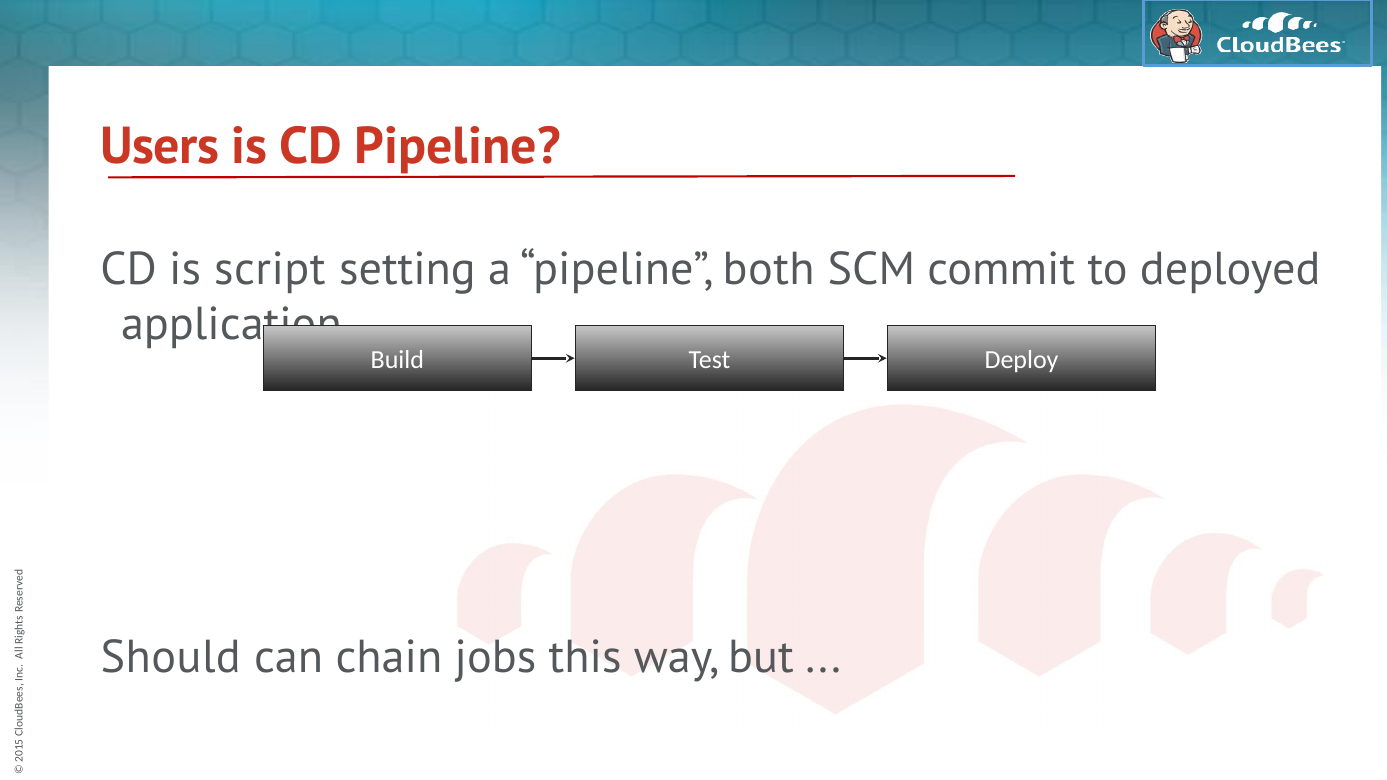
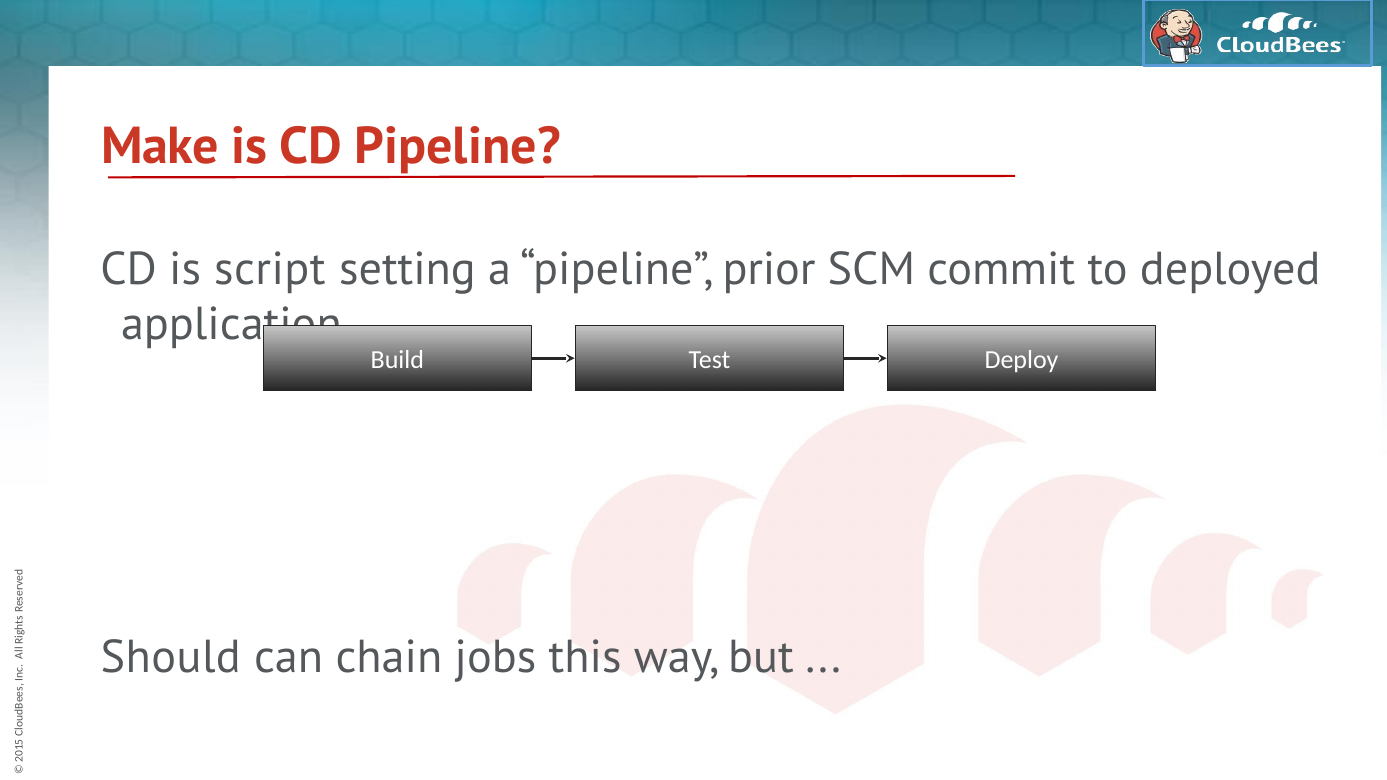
Users: Users -> Make
both: both -> prior
